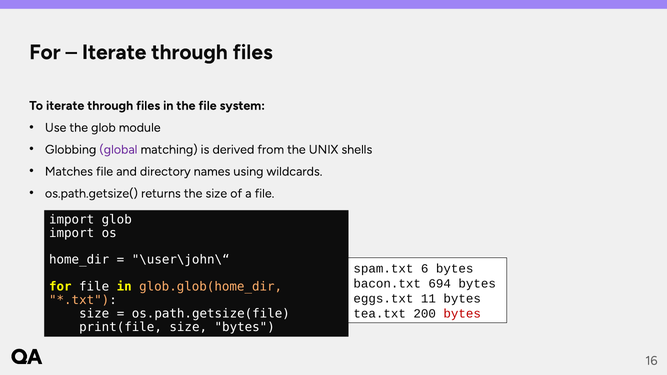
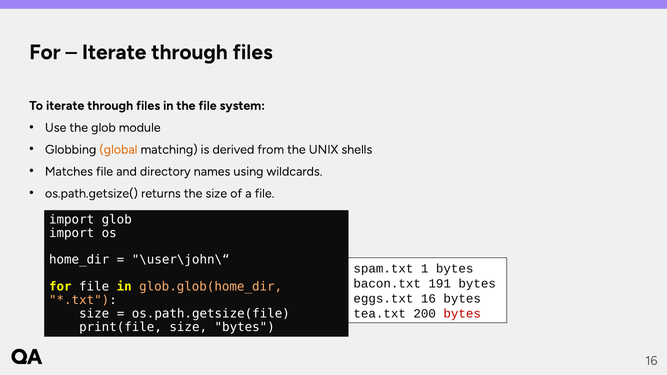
global colour: purple -> orange
6: 6 -> 1
694: 694 -> 191
eggs.txt 11: 11 -> 16
